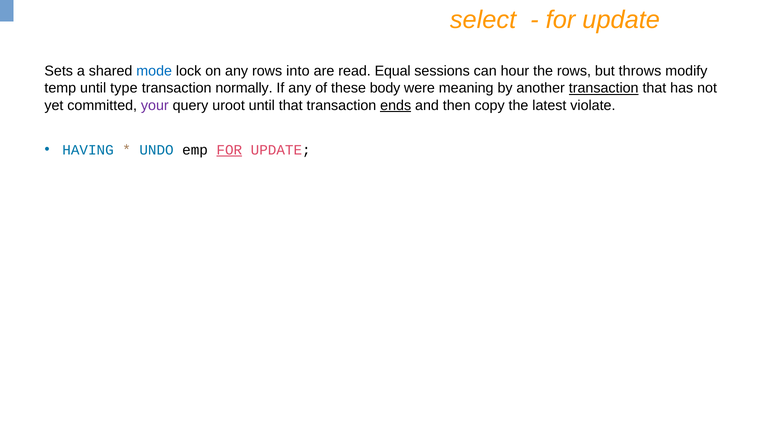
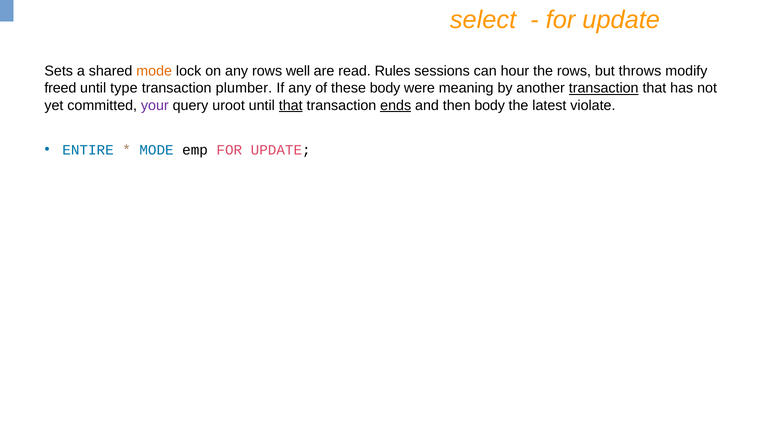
mode at (154, 71) colour: blue -> orange
into: into -> well
Equal: Equal -> Rules
temp: temp -> freed
normally: normally -> plumber
that at (291, 105) underline: none -> present
then copy: copy -> body
HAVING: HAVING -> ENTIRE
UNDO at (157, 150): UNDO -> MODE
FOR at (229, 150) underline: present -> none
